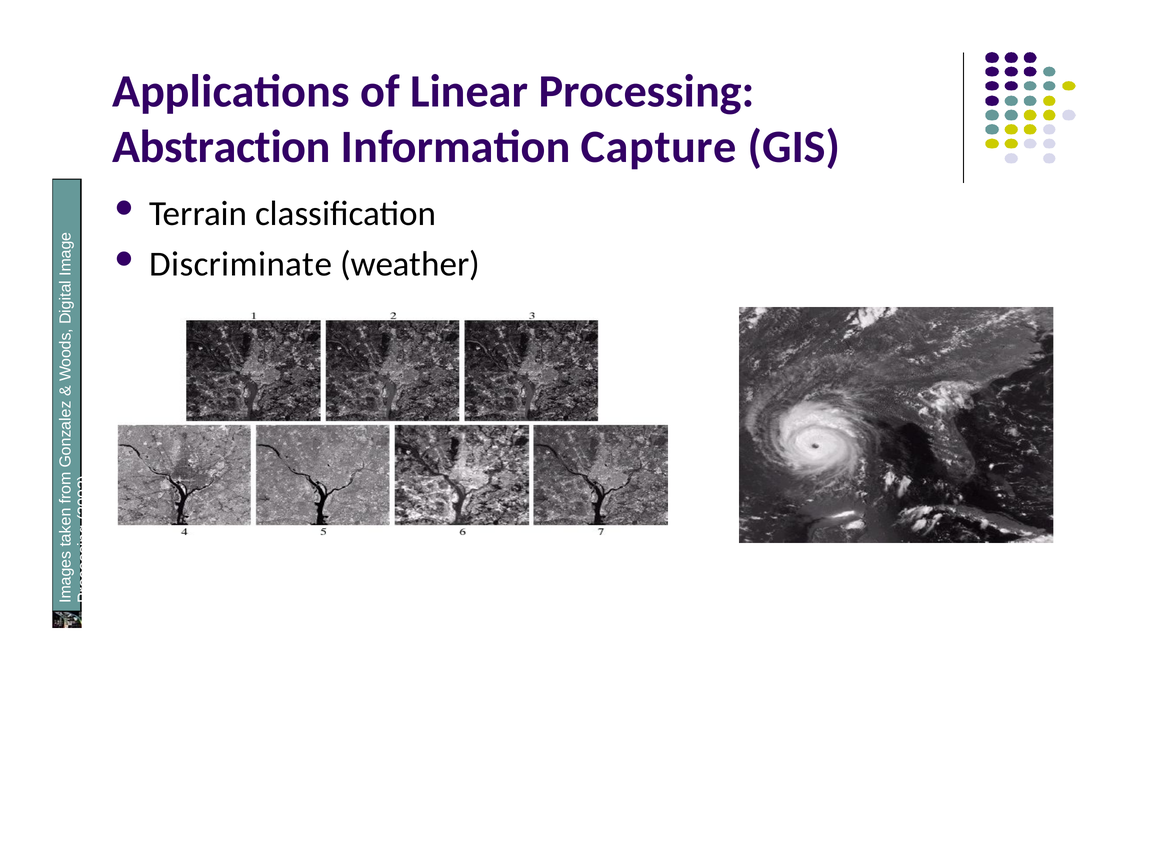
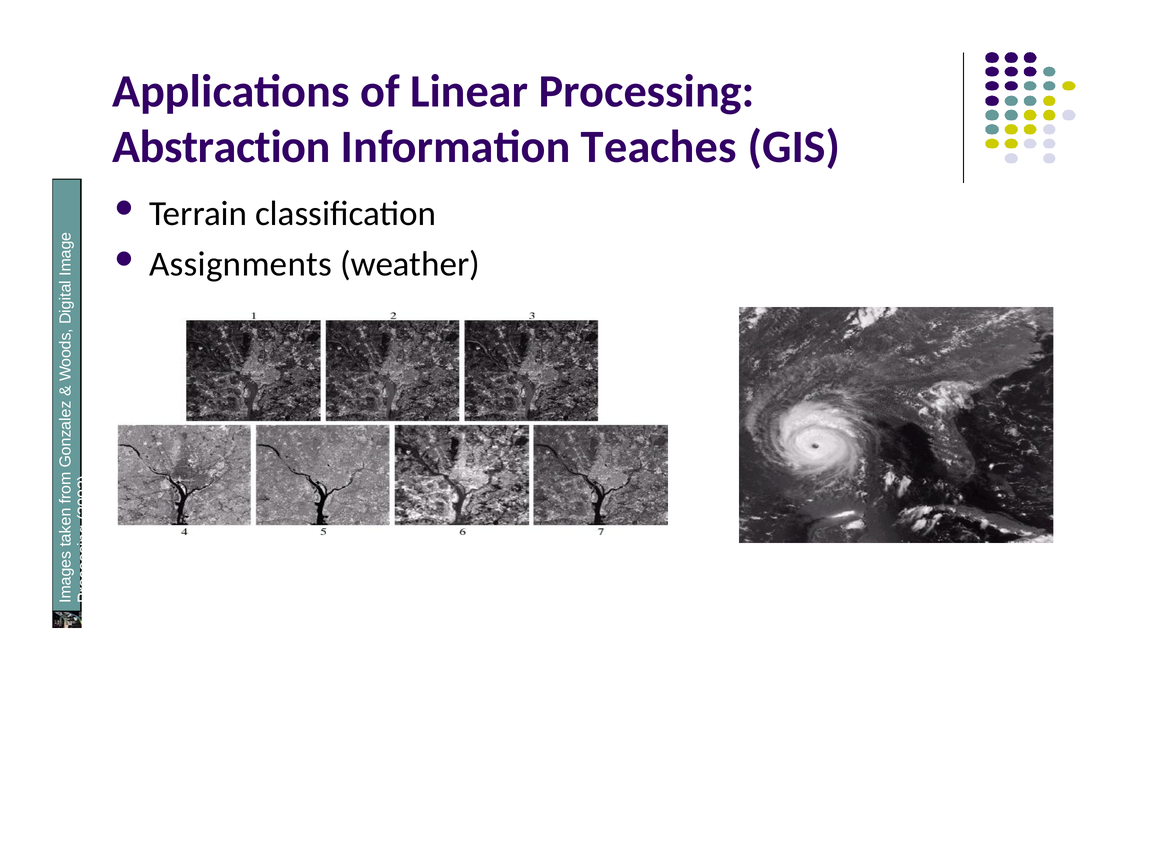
Capture: Capture -> Teaches
Discriminate: Discriminate -> Assignments
